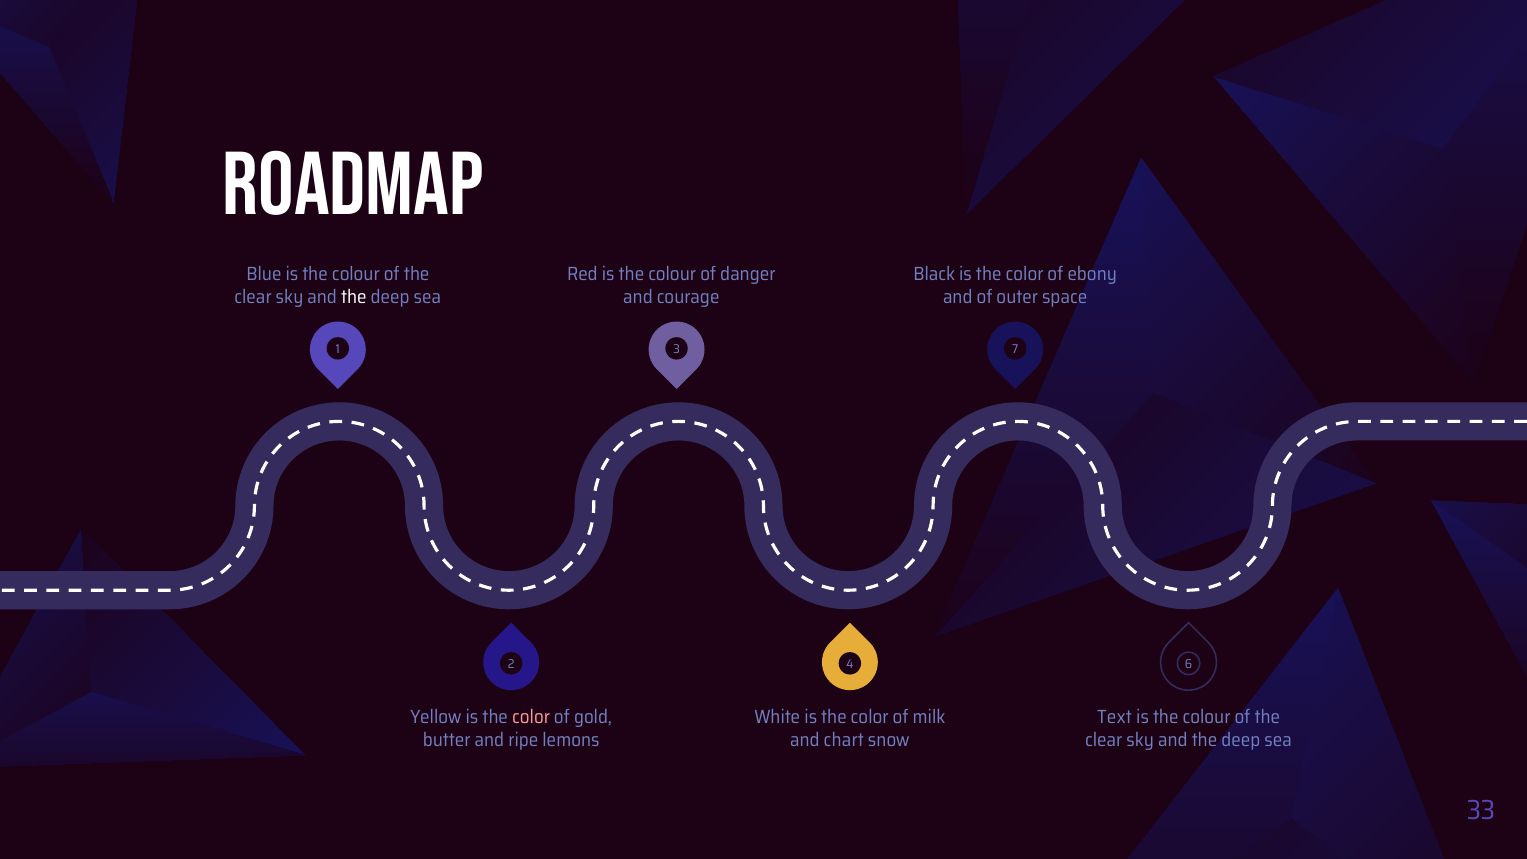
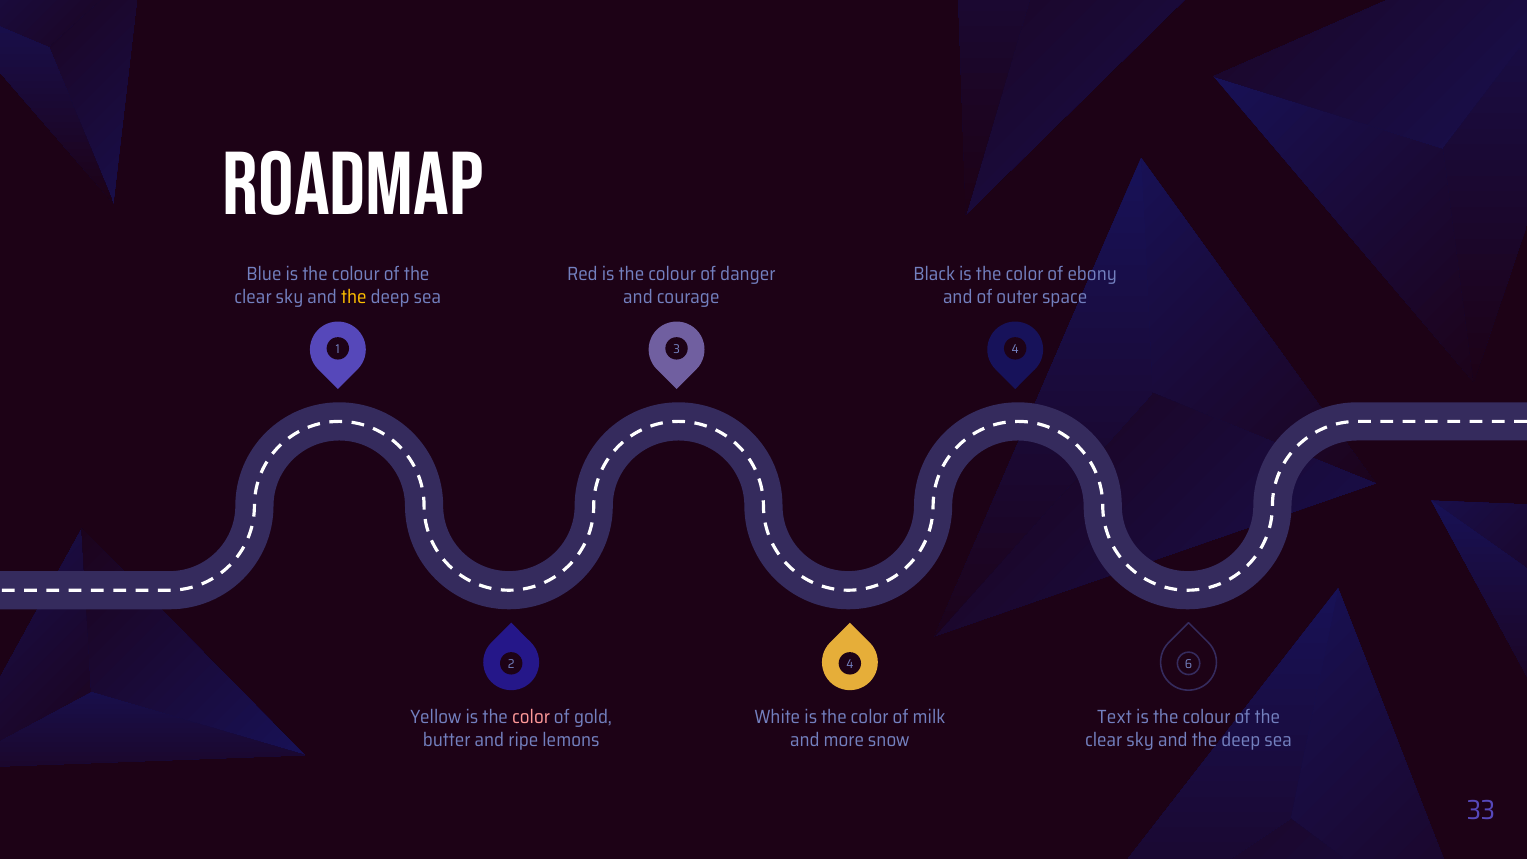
the at (354, 297) colour: white -> yellow
3 7: 7 -> 4
chart: chart -> more
